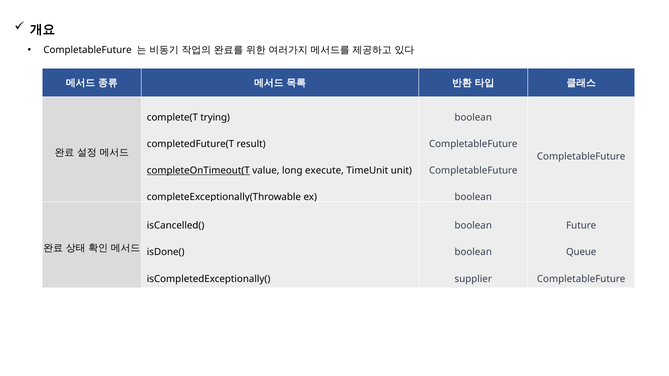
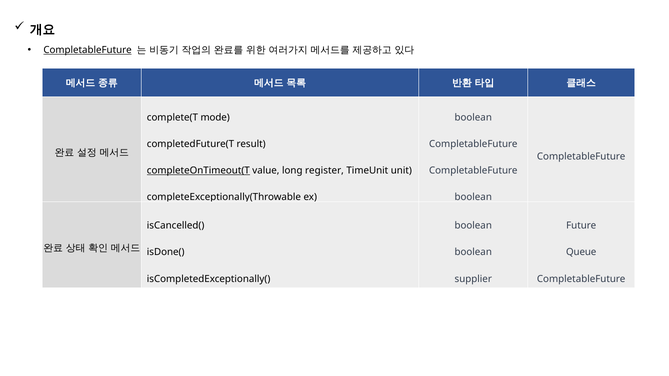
CompletableFuture at (88, 50) underline: none -> present
trying: trying -> mode
execute: execute -> register
